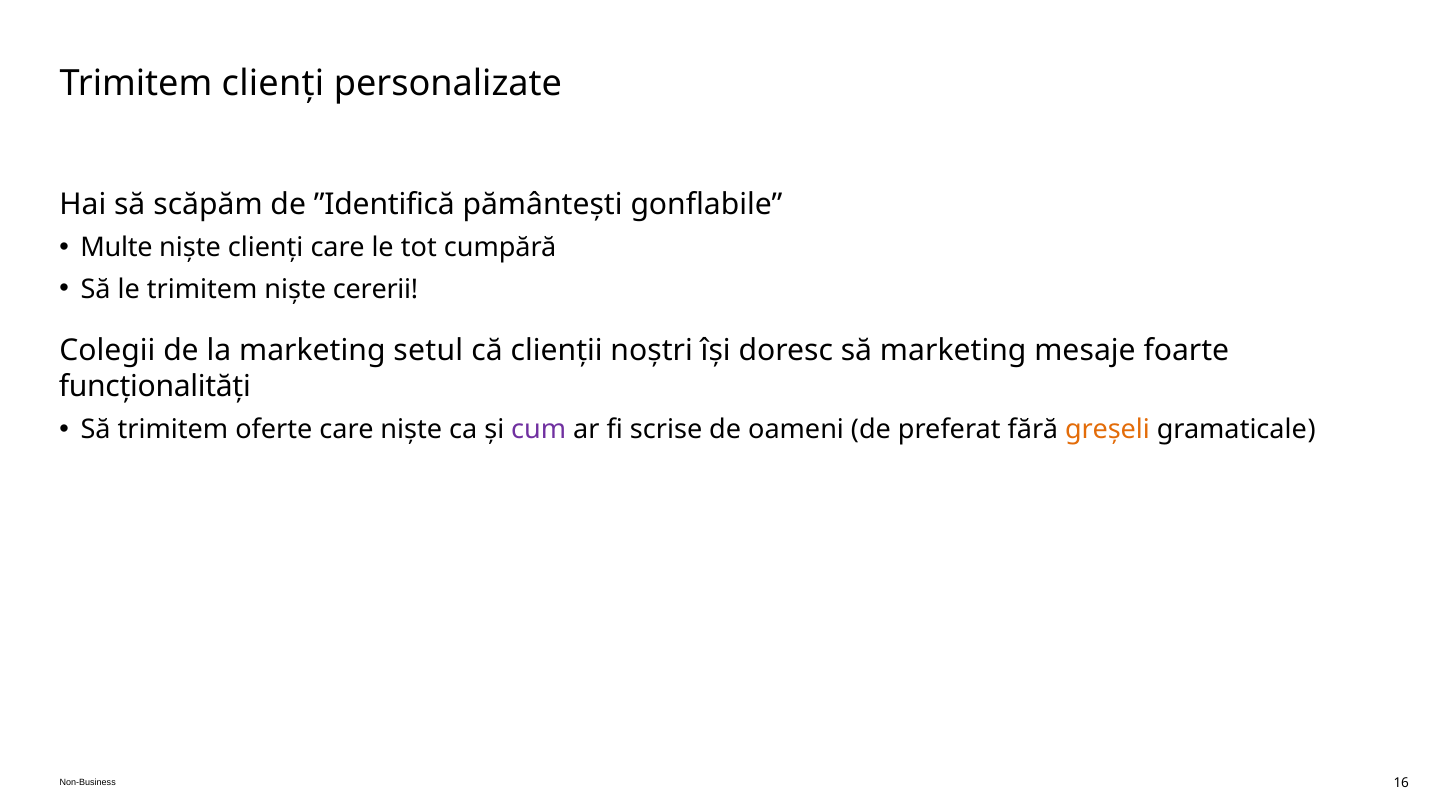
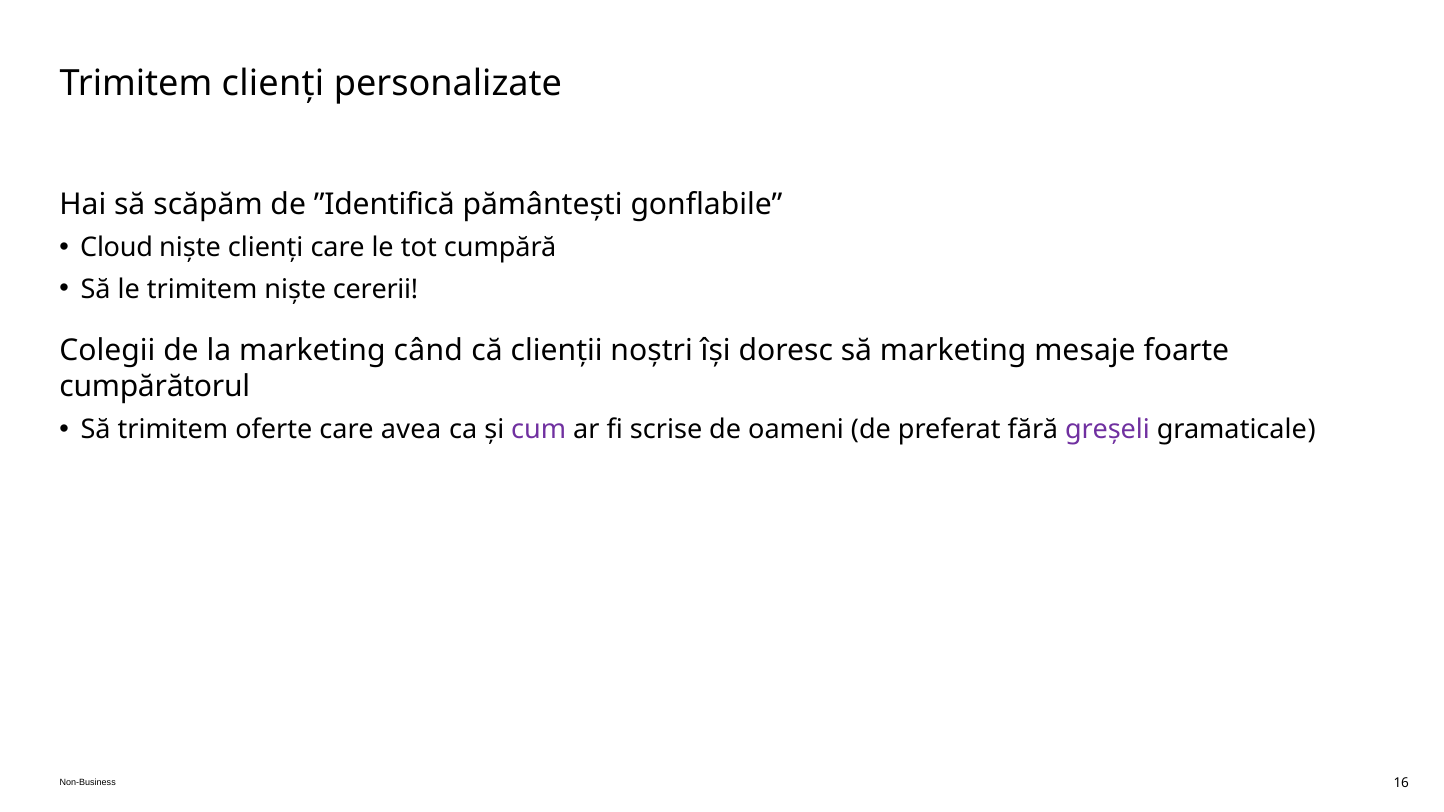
Multe: Multe -> Cloud
setul: setul -> când
funcționalități: funcționalități -> cumpărătorul
care niște: niște -> avea
greșeli colour: orange -> purple
